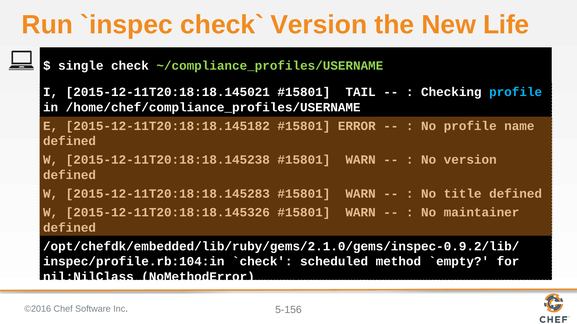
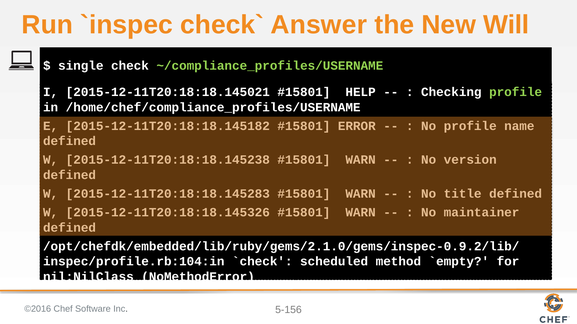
Version at (319, 25): Version -> Answer
Life: Life -> Will
TAIL: TAIL -> HELP
profile at (516, 92) colour: light blue -> light green
